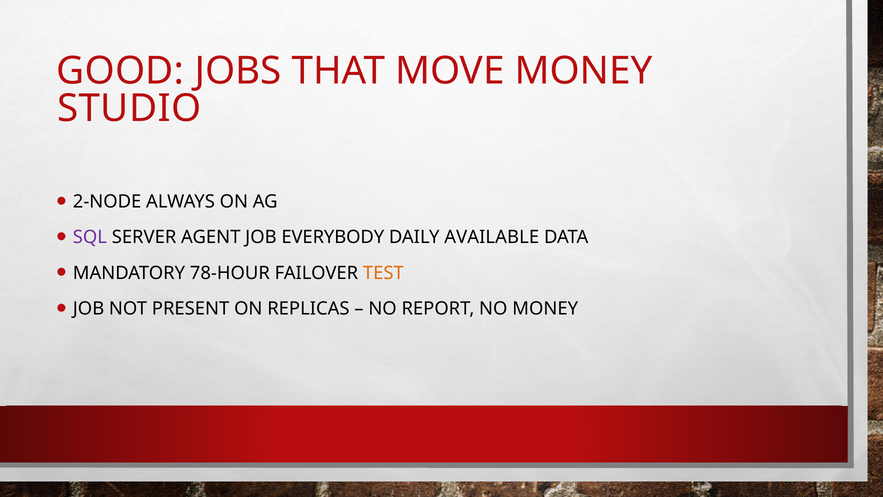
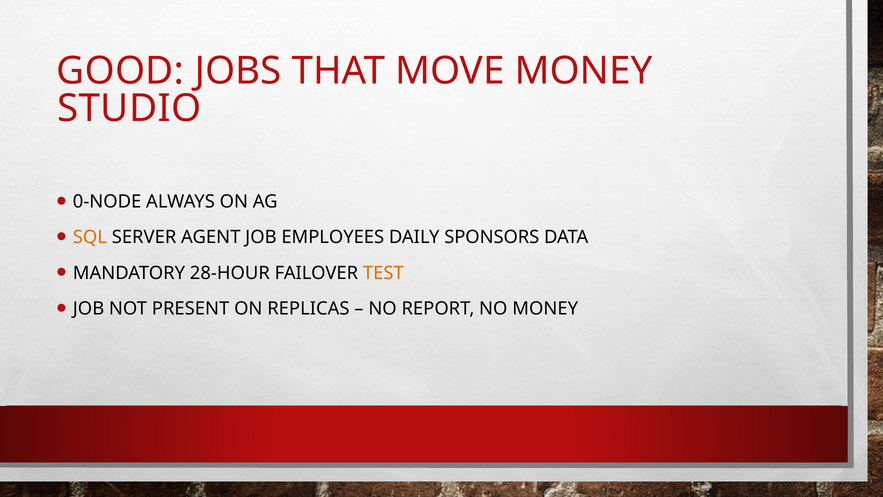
2-NODE: 2-NODE -> 0-NODE
SQL colour: purple -> orange
EVERYBODY: EVERYBODY -> EMPLOYEES
AVAILABLE: AVAILABLE -> SPONSORS
78-HOUR: 78-HOUR -> 28-HOUR
